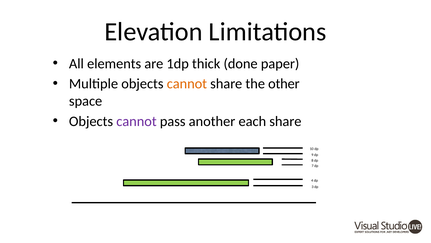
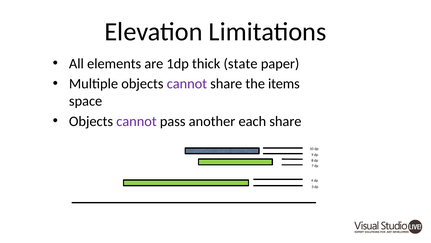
done: done -> state
cannot at (187, 84) colour: orange -> purple
other: other -> items
